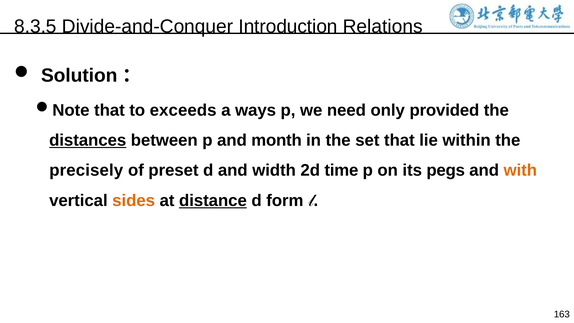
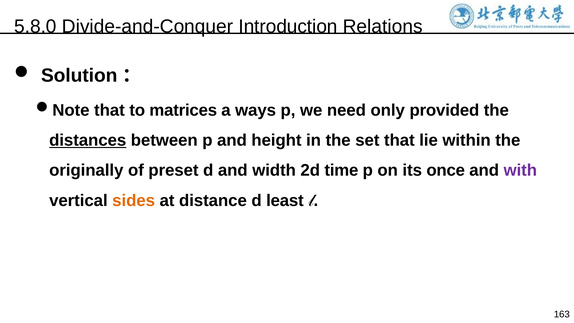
8.3.5: 8.3.5 -> 5.8.0
exceeds: exceeds -> matrices
month: month -> height
precisely: precisely -> originally
pegs: pegs -> once
with colour: orange -> purple
distance underline: present -> none
form: form -> least
